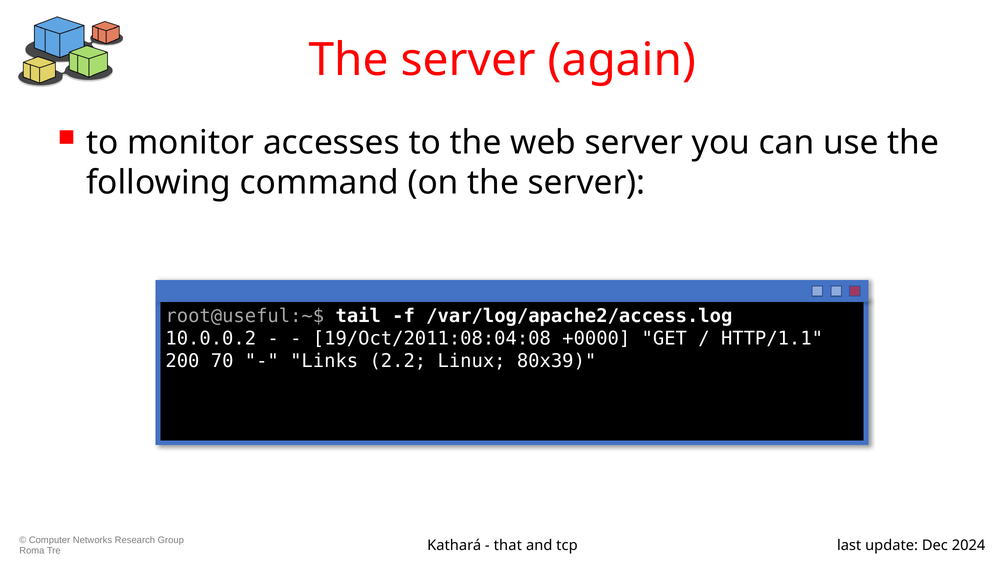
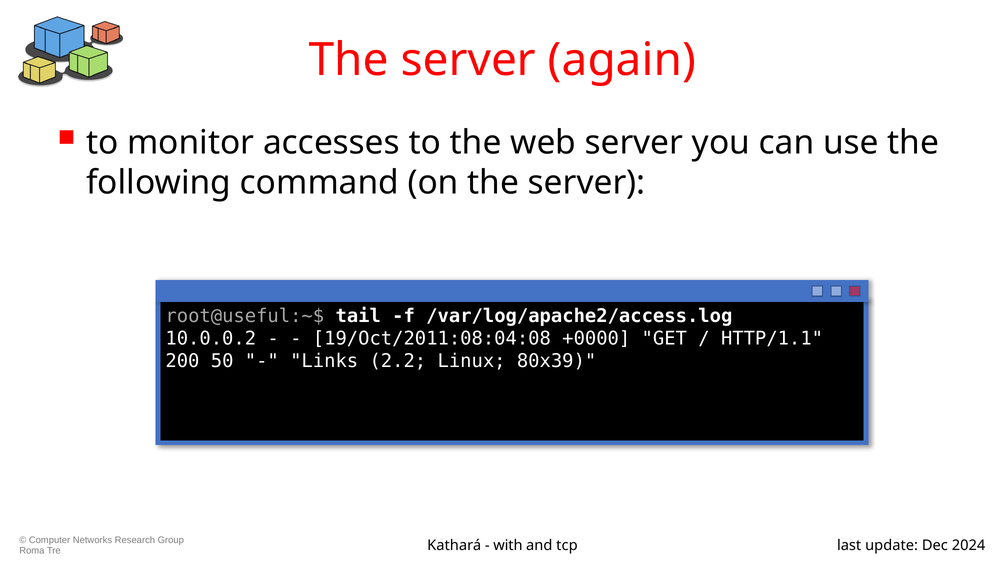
70: 70 -> 50
that: that -> with
